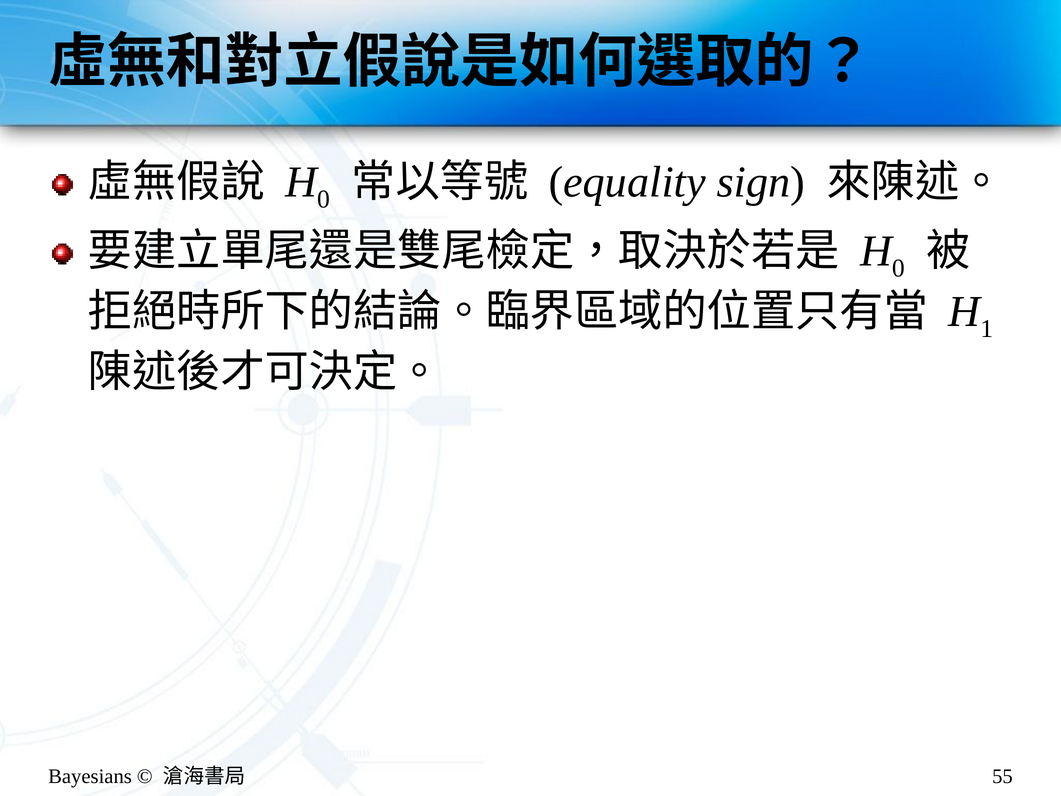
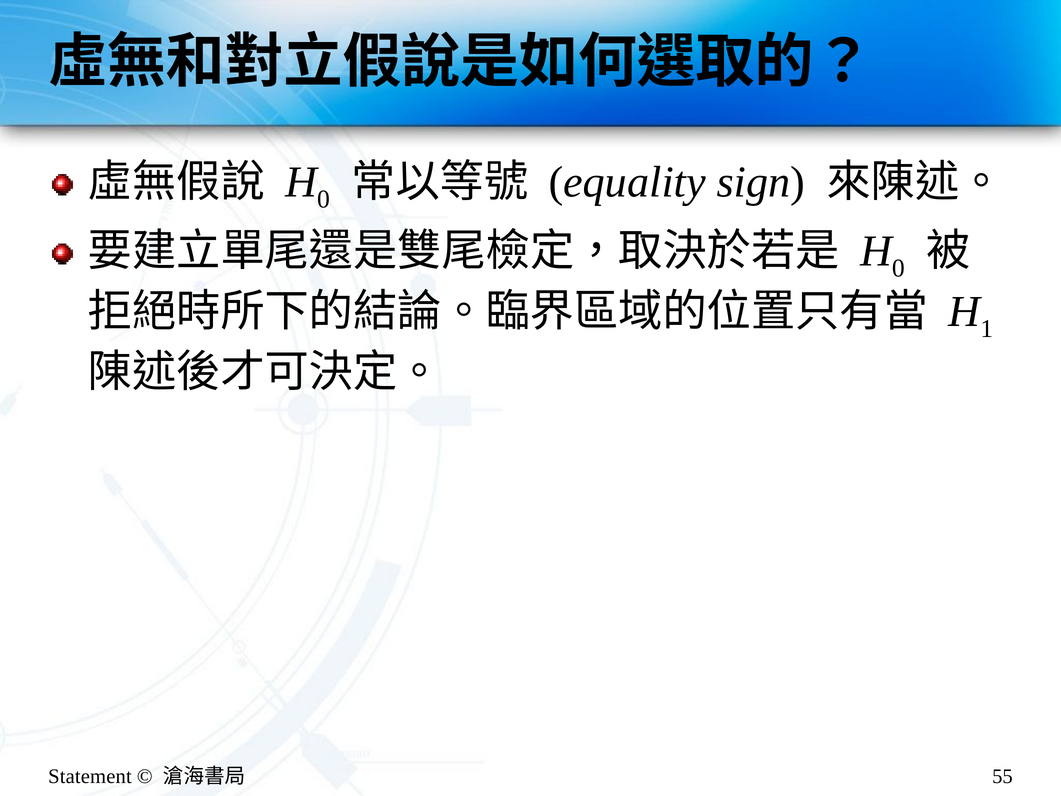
Bayesians: Bayesians -> Statement
